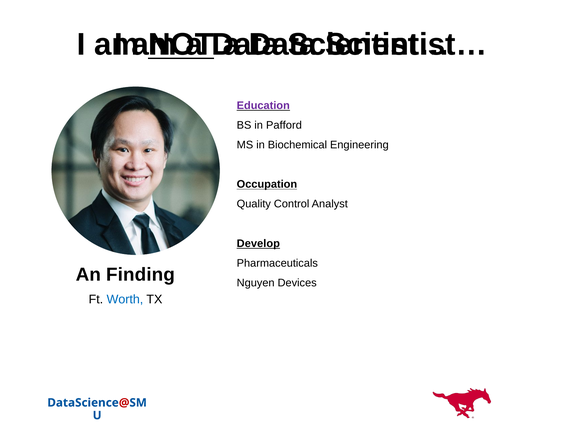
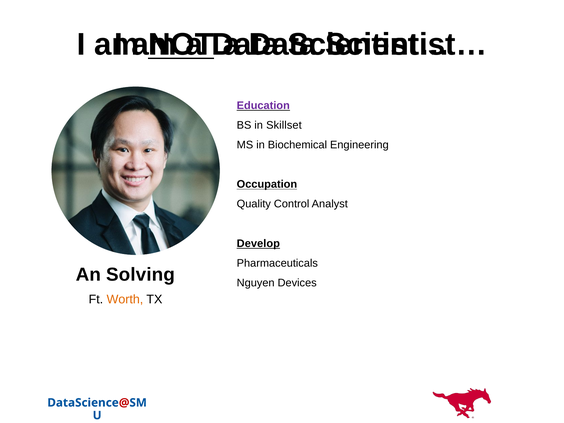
Pafford: Pafford -> Skillset
Finding: Finding -> Solving
Worth colour: blue -> orange
